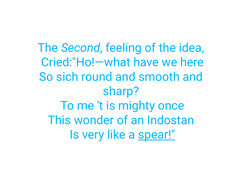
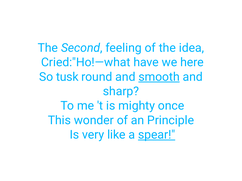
sich: sich -> tusk
smooth underline: none -> present
Indostan: Indostan -> Principle
